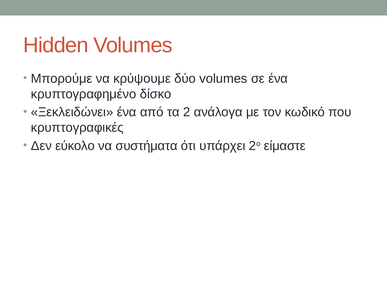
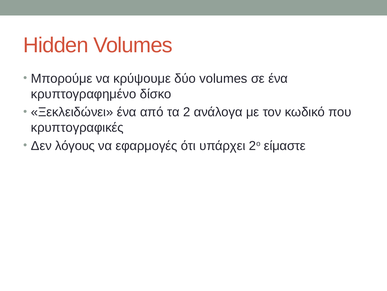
εύκολο: εύκολο -> λόγους
συστήματα: συστήματα -> εφαρμογές
